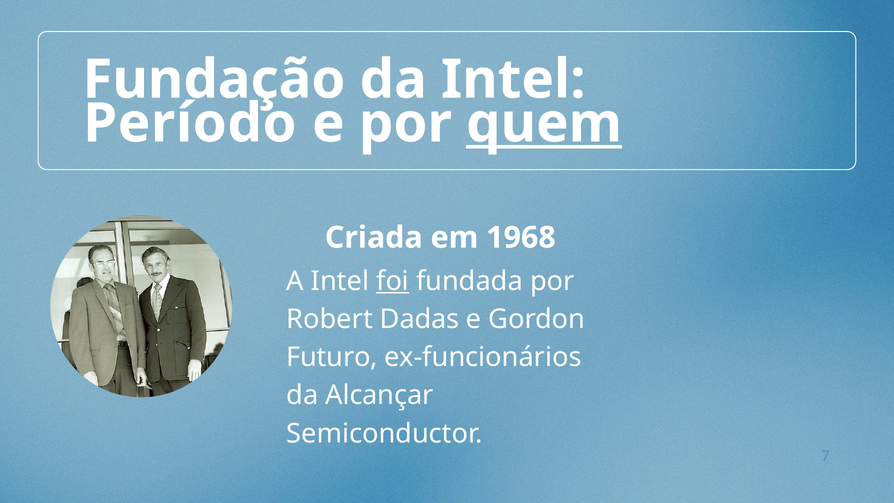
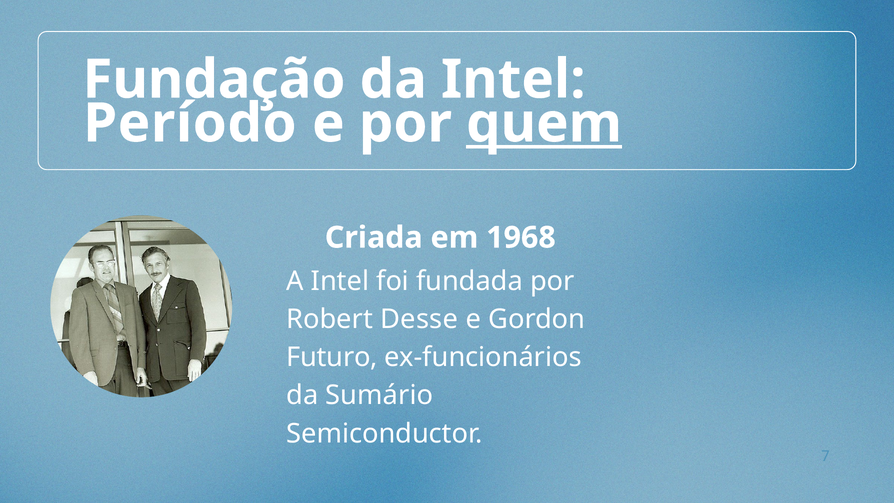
foi underline: present -> none
Dadas: Dadas -> Desse
Alcançar: Alcançar -> Sumário
